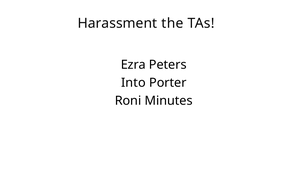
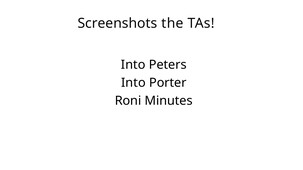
Harassment: Harassment -> Screenshots
Ezra at (133, 65): Ezra -> Into
